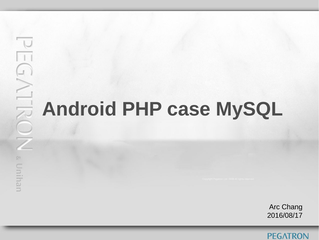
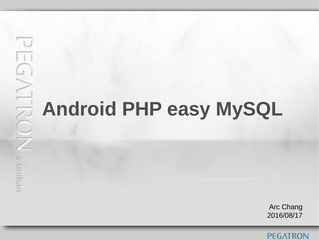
case: case -> easy
